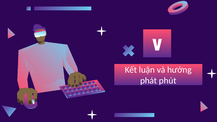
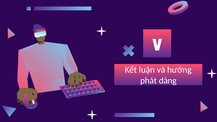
phút: phút -> dàng
